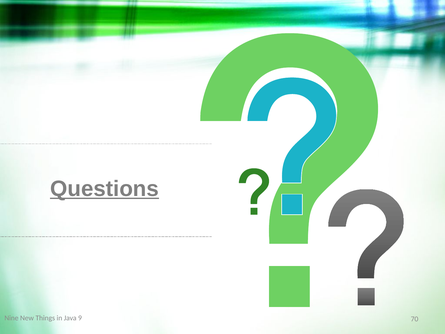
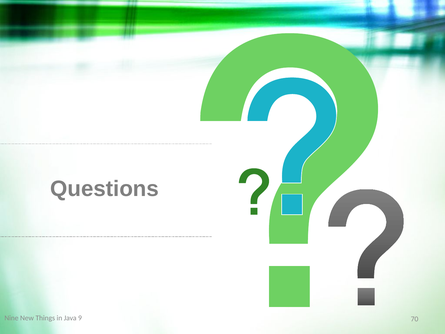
Questions underline: present -> none
